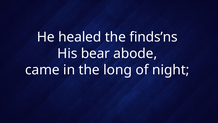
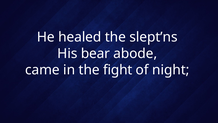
finds’ns: finds’ns -> slept’ns
long: long -> fight
